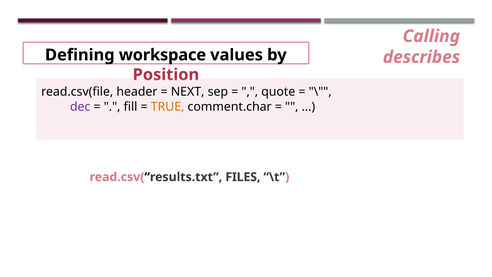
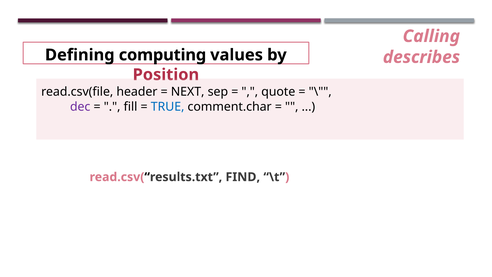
workspace: workspace -> computing
TRUE colour: orange -> blue
FILES: FILES -> FIND
